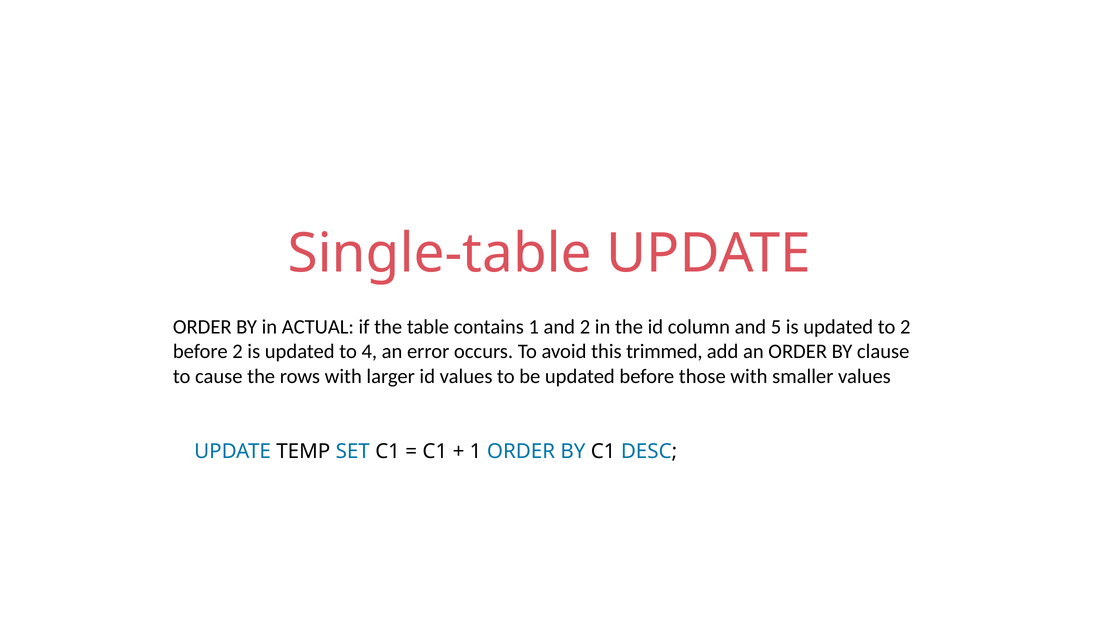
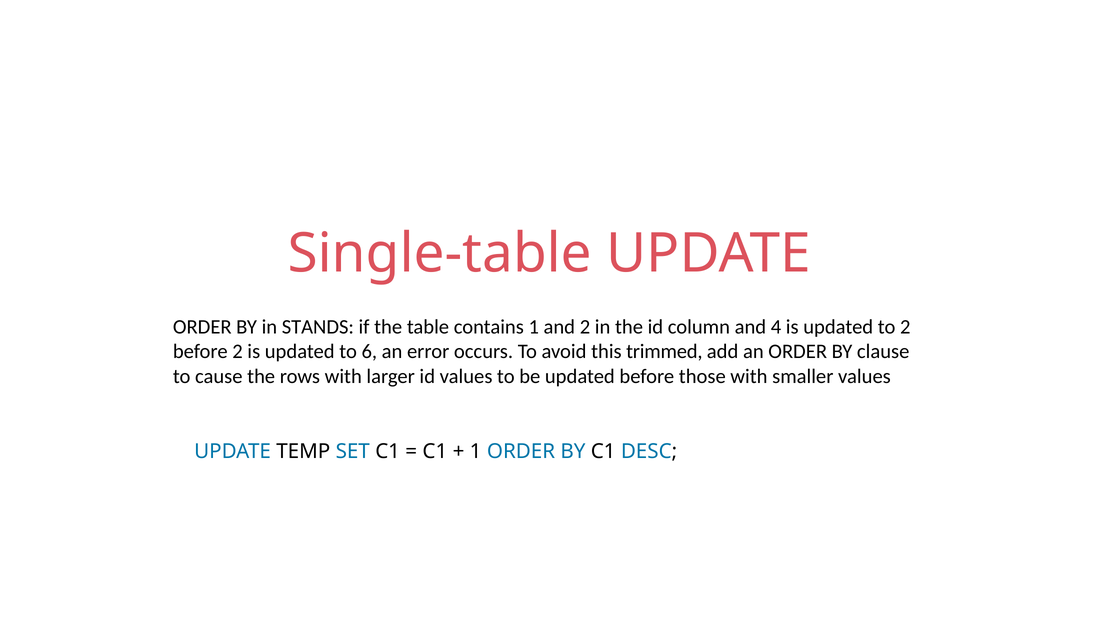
ACTUAL: ACTUAL -> STANDS
5: 5 -> 4
4: 4 -> 6
